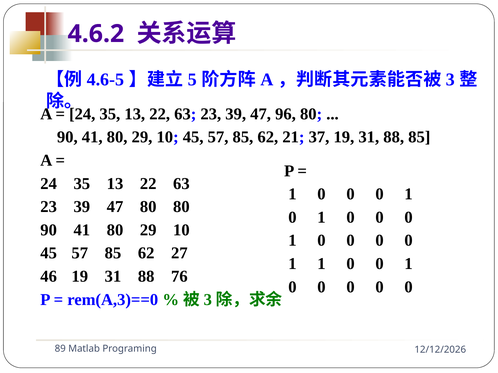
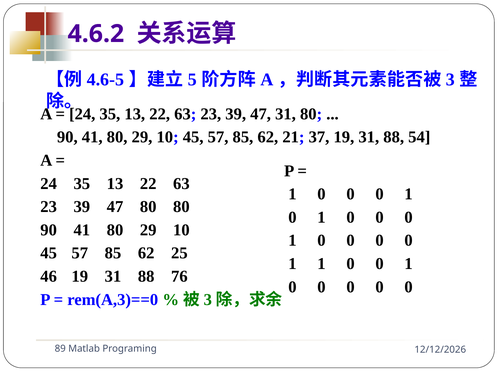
47 96: 96 -> 31
88 85: 85 -> 54
27: 27 -> 25
